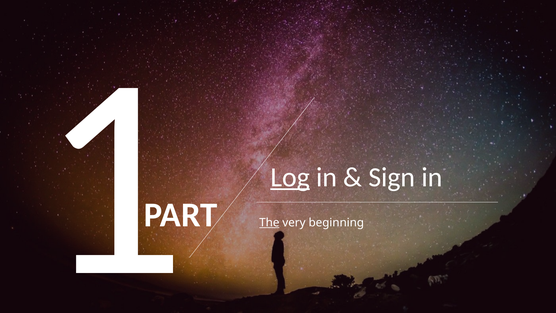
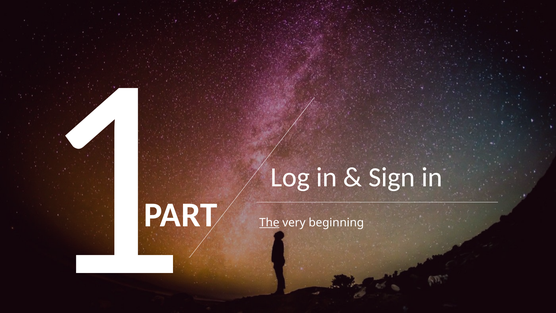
Log underline: present -> none
